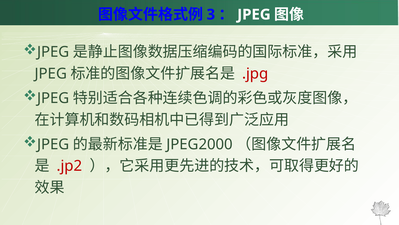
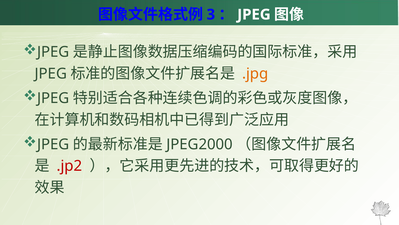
.jpg colour: red -> orange
